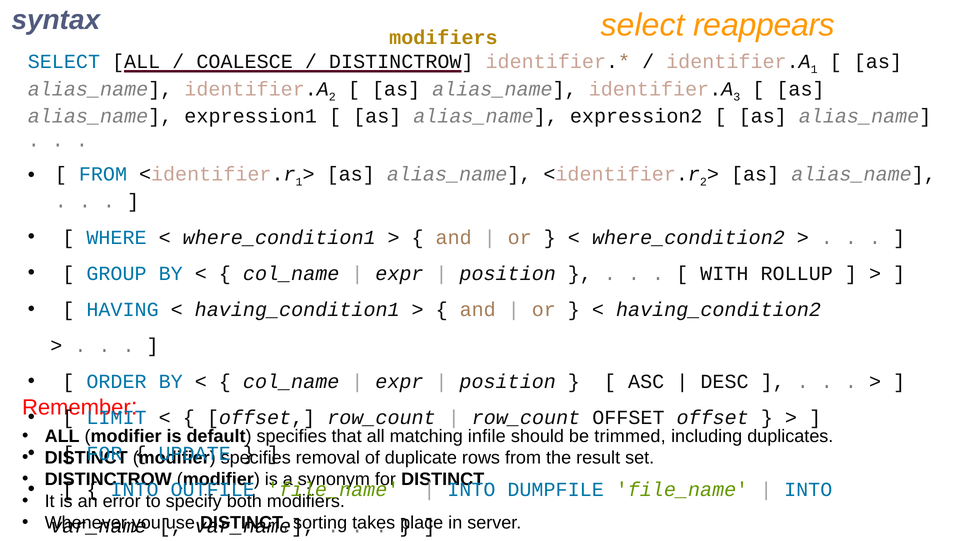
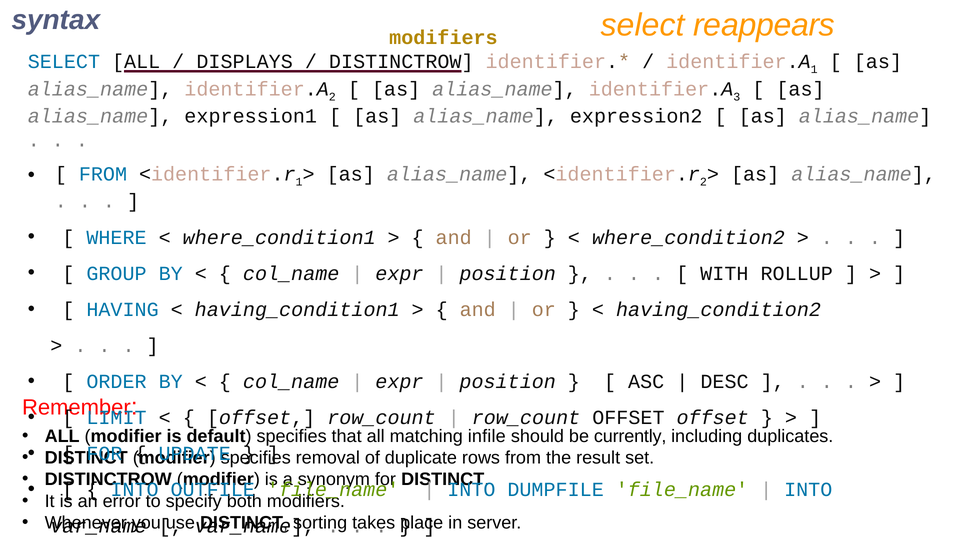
COALESCE: COALESCE -> DISPLAYS
trimmed: trimmed -> currently
